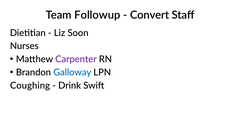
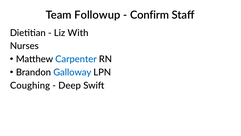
Convert: Convert -> Confirm
Soon: Soon -> With
Carpenter colour: purple -> blue
Drink: Drink -> Deep
